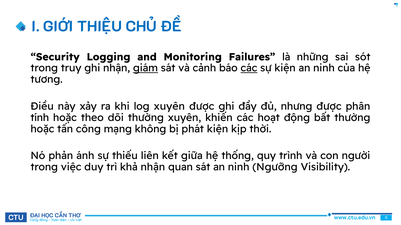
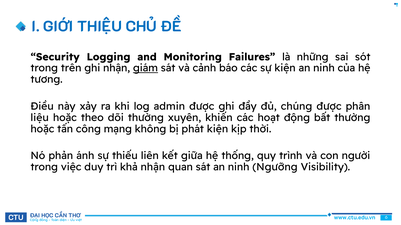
truy: truy -> trên
các at (249, 68) underline: present -> none
log xuyên: xuyên -> admin
nhưng: nhưng -> chúng
tính: tính -> liệu
